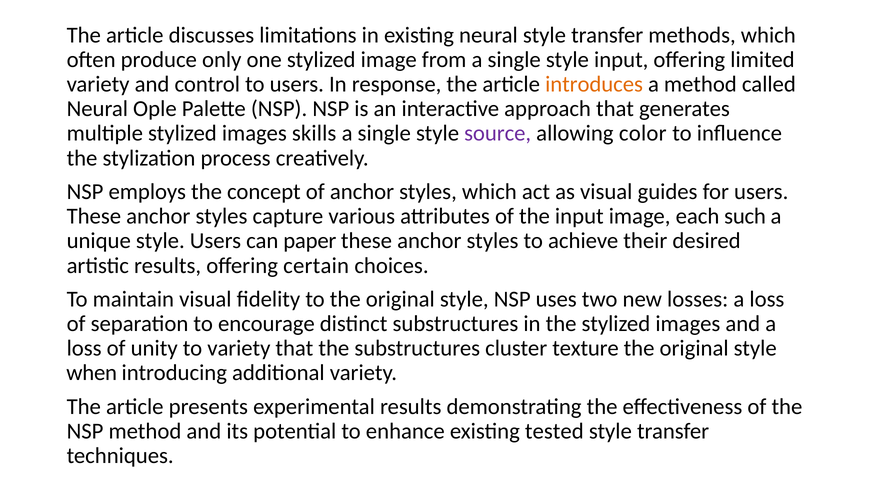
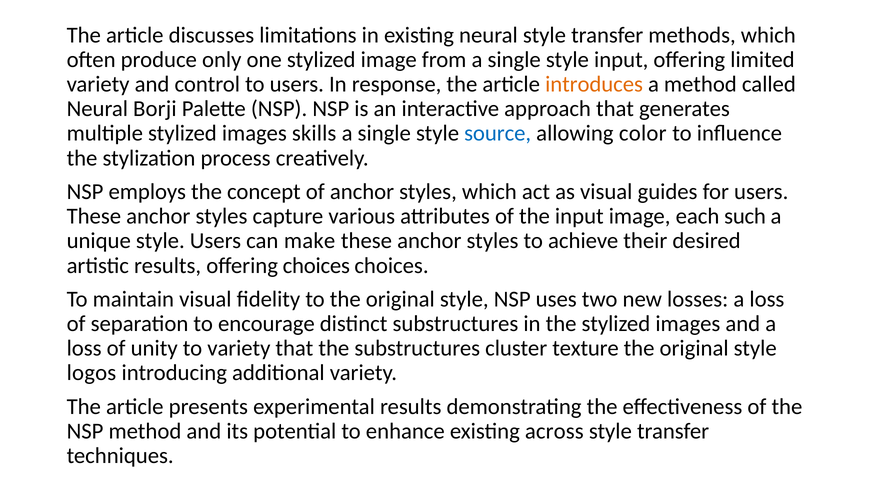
Ople: Ople -> Borji
source colour: purple -> blue
paper: paper -> make
offering certain: certain -> choices
when: when -> logos
tested: tested -> across
